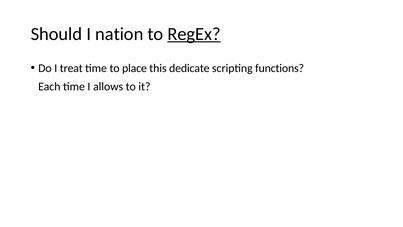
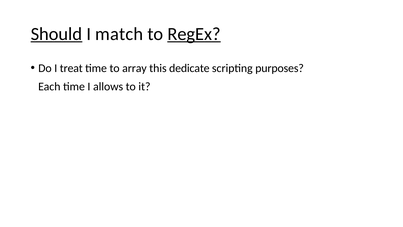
Should underline: none -> present
nation: nation -> match
place: place -> array
functions: functions -> purposes
